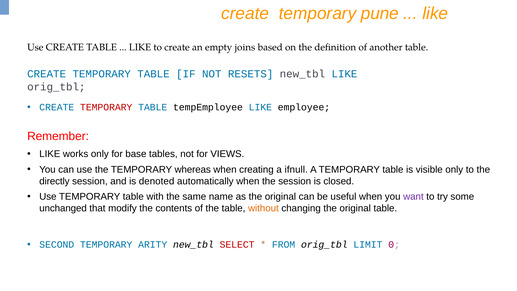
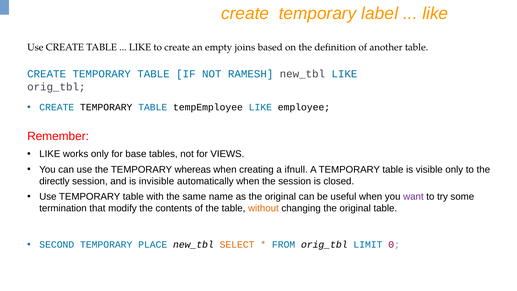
pune: pune -> label
RESETS: RESETS -> RAMESH
TEMPORARY at (106, 107) colour: red -> black
denoted: denoted -> invisible
unchanged: unchanged -> termination
ARITY: ARITY -> PLACE
SELECT colour: red -> orange
